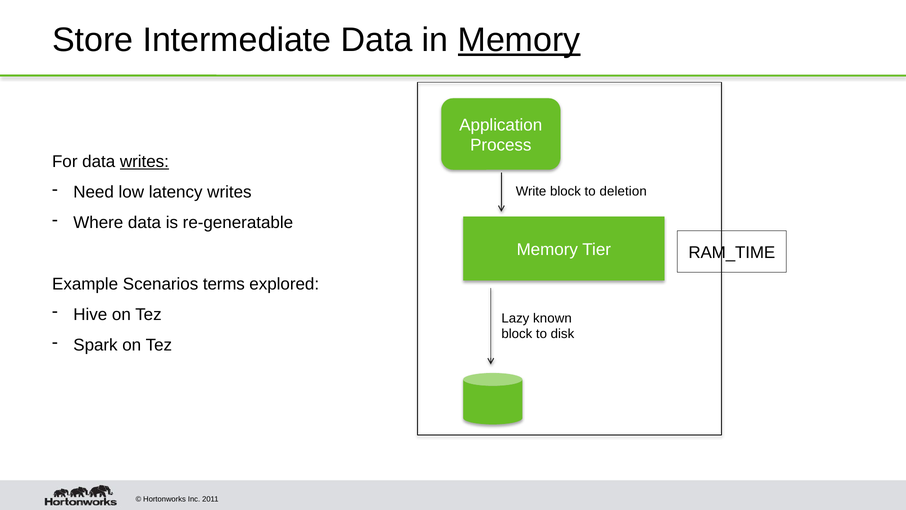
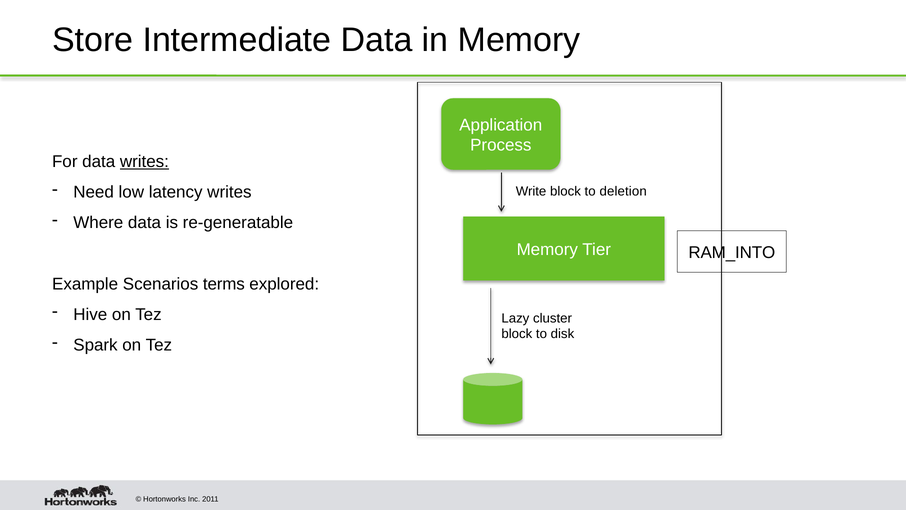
Memory at (519, 40) underline: present -> none
RAM_TIME: RAM_TIME -> RAM_INTO
known: known -> cluster
